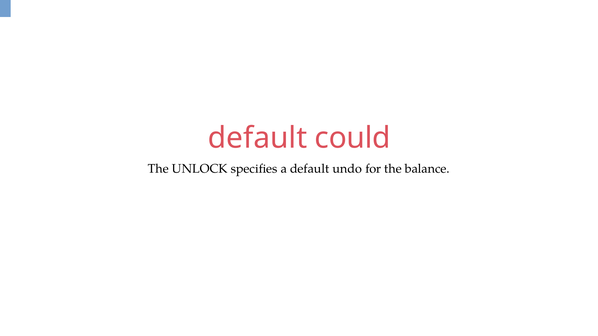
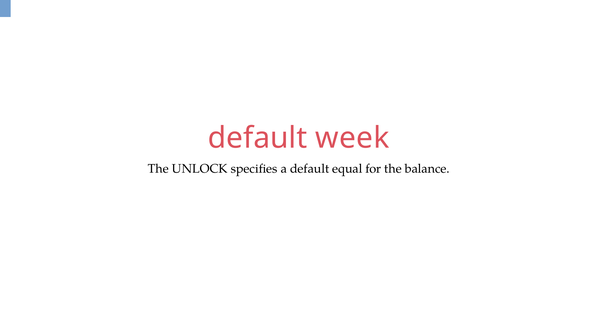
could: could -> week
undo: undo -> equal
